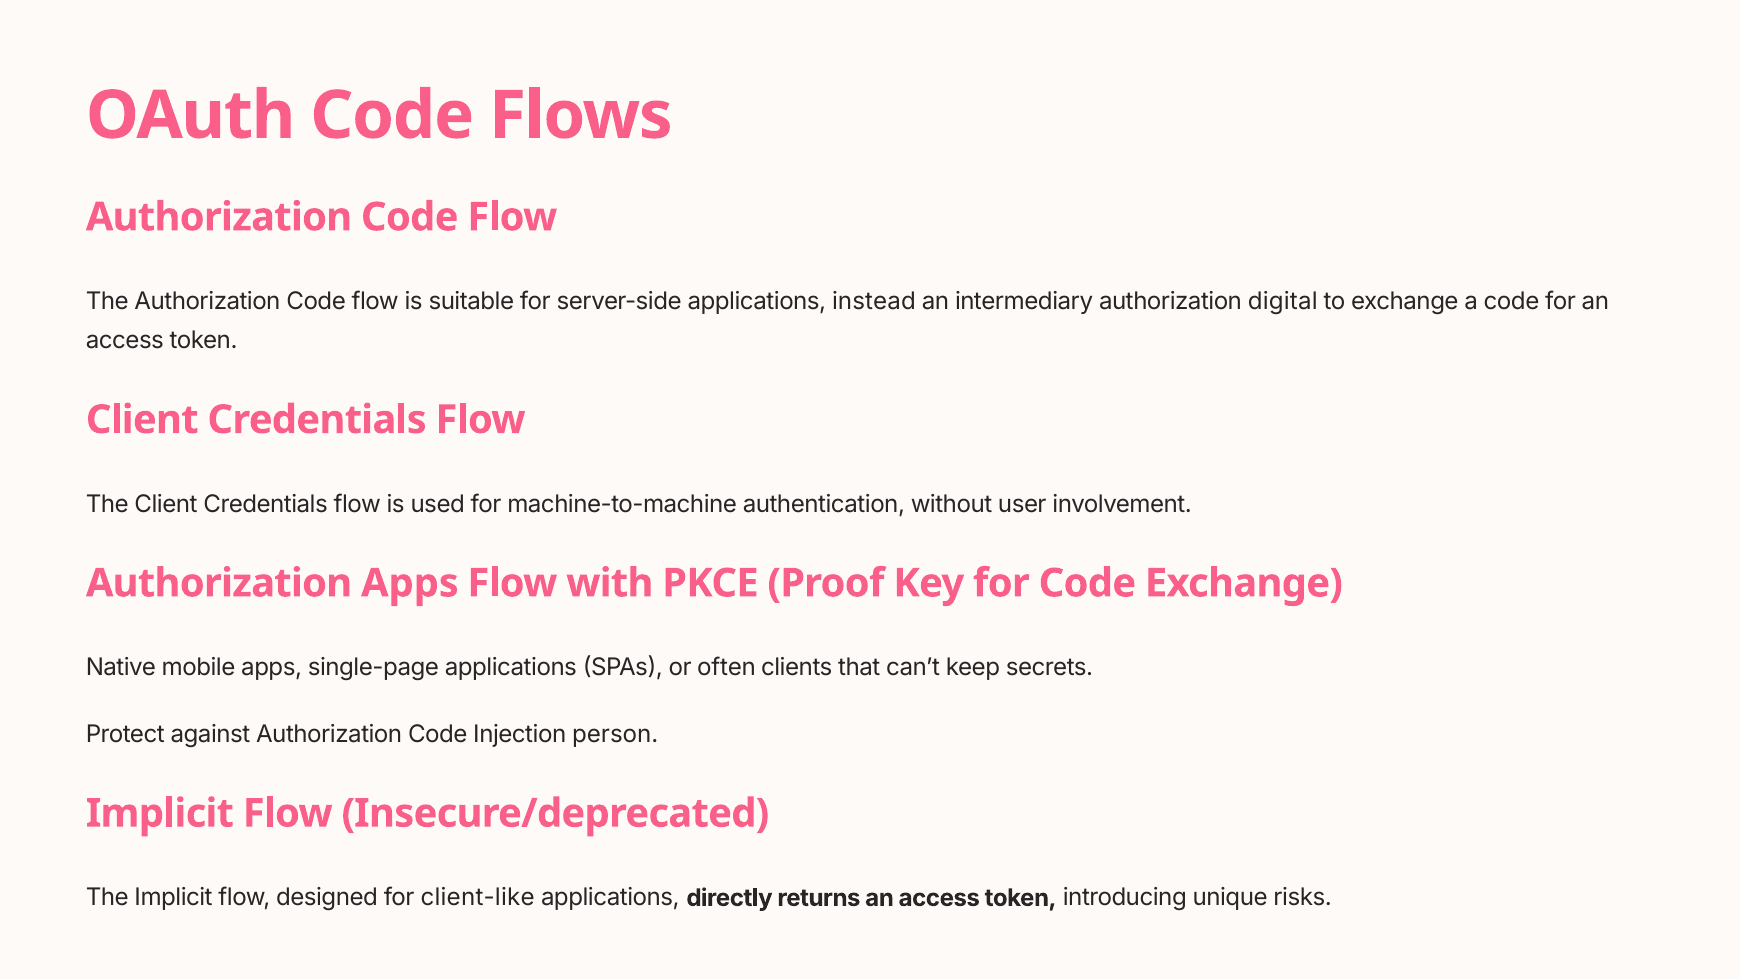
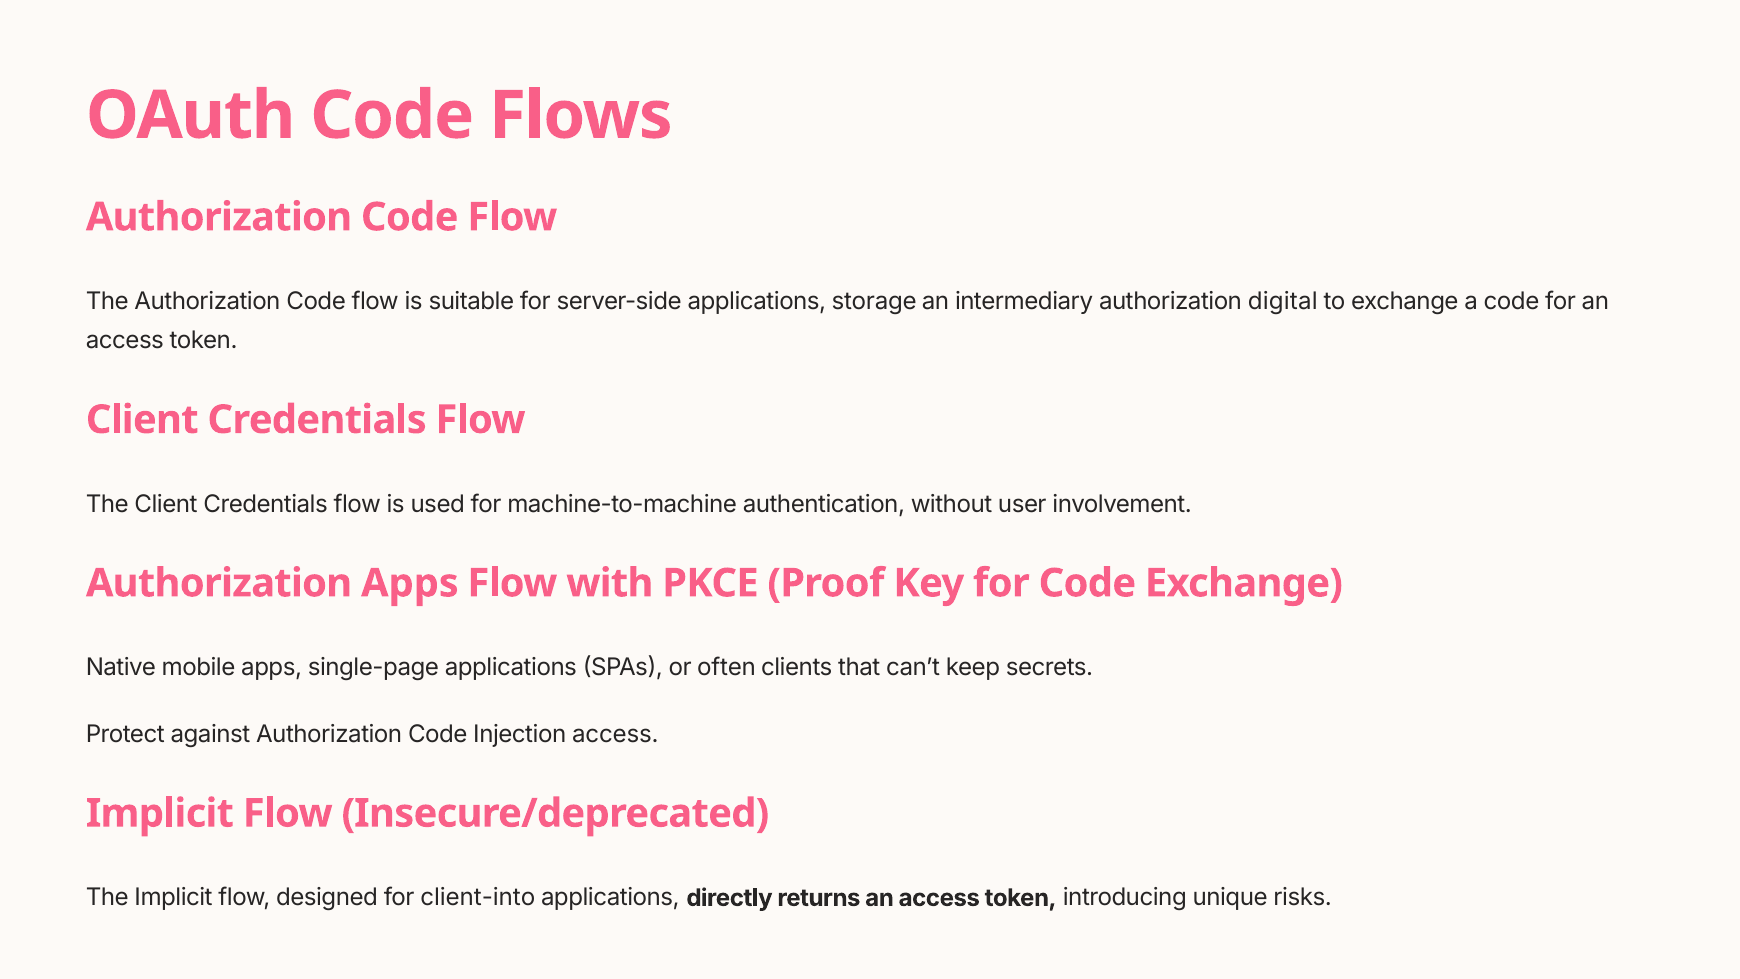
instead: instead -> storage
Injection person: person -> access
client-like: client-like -> client-into
